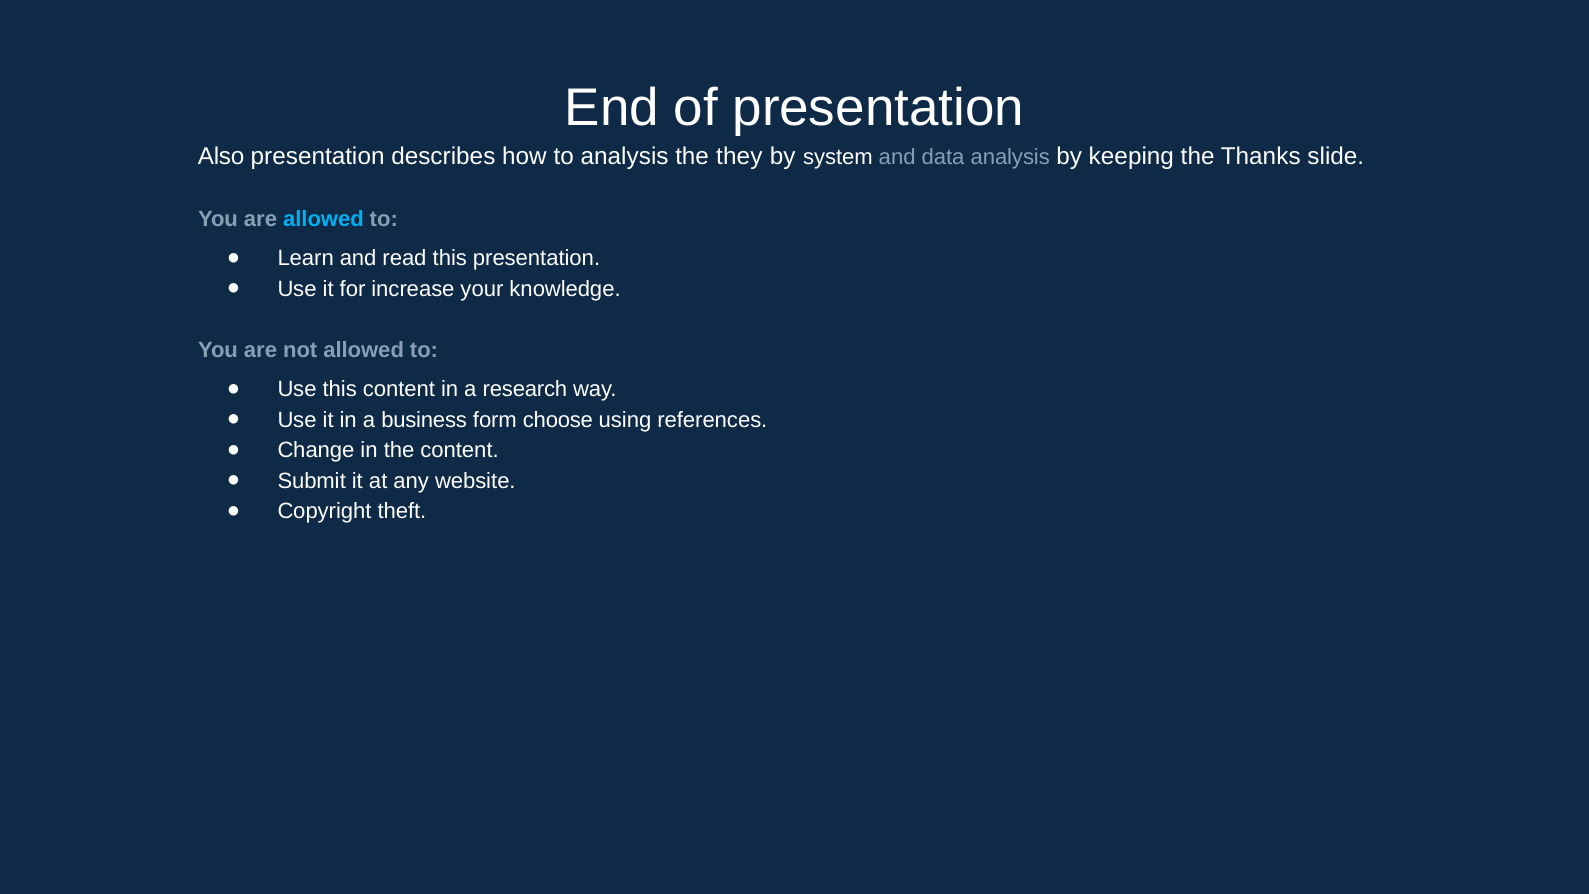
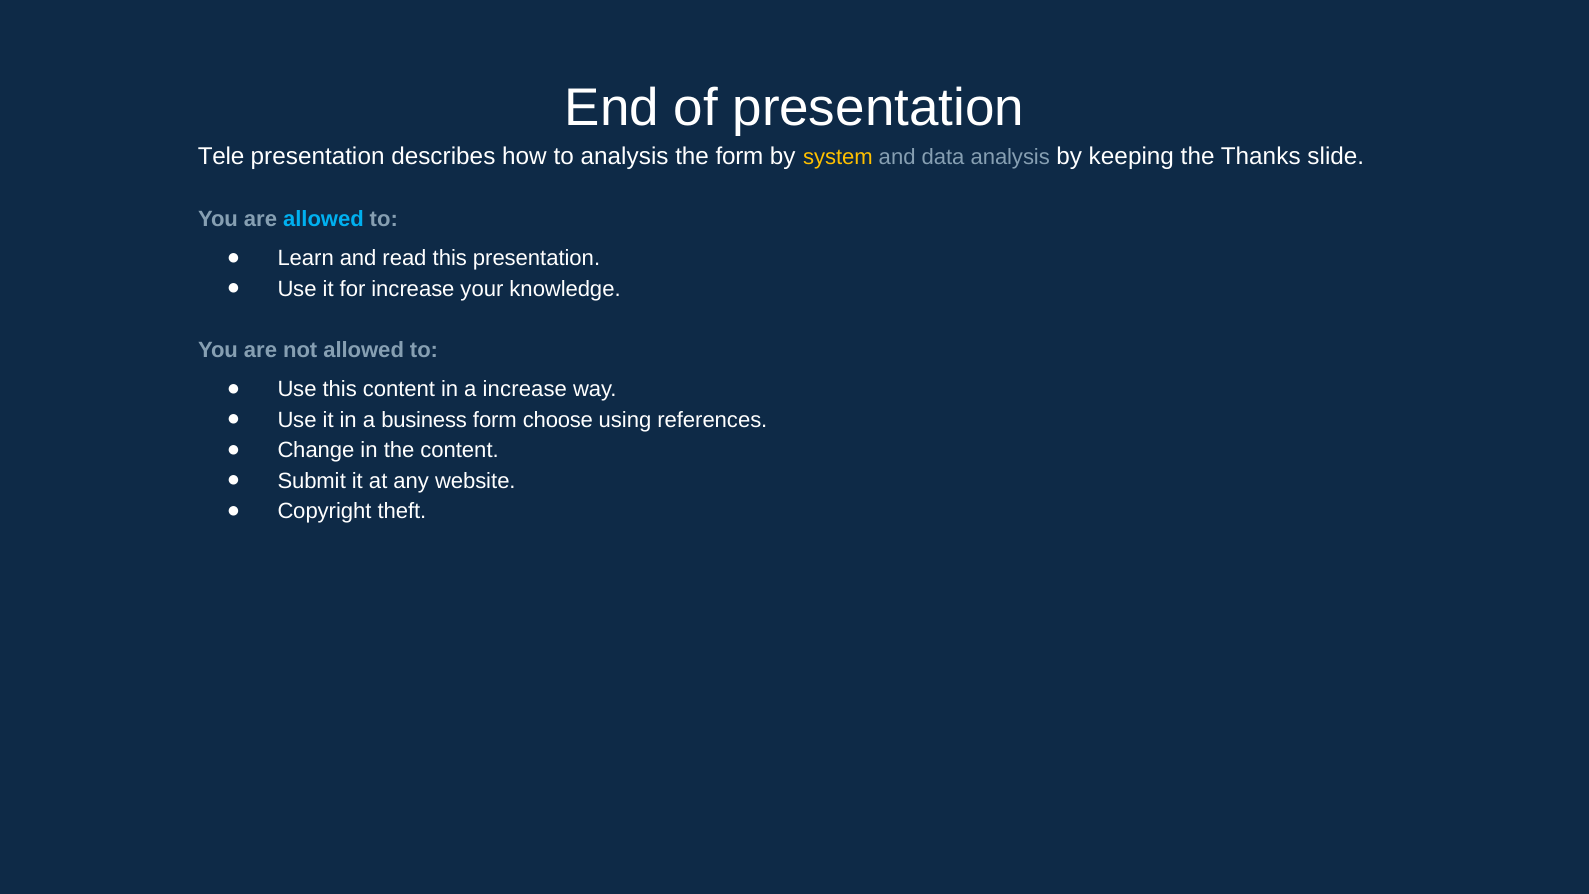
Also: Also -> Tele
the they: they -> form
system colour: white -> yellow
a research: research -> increase
